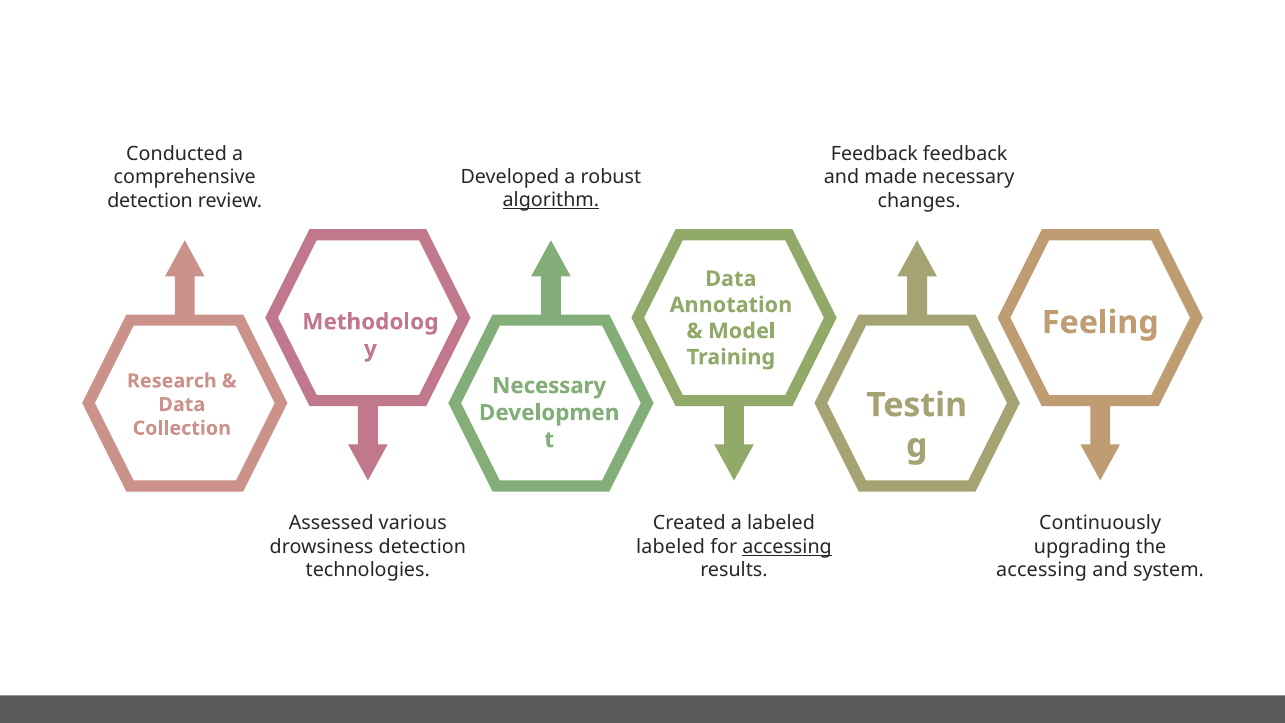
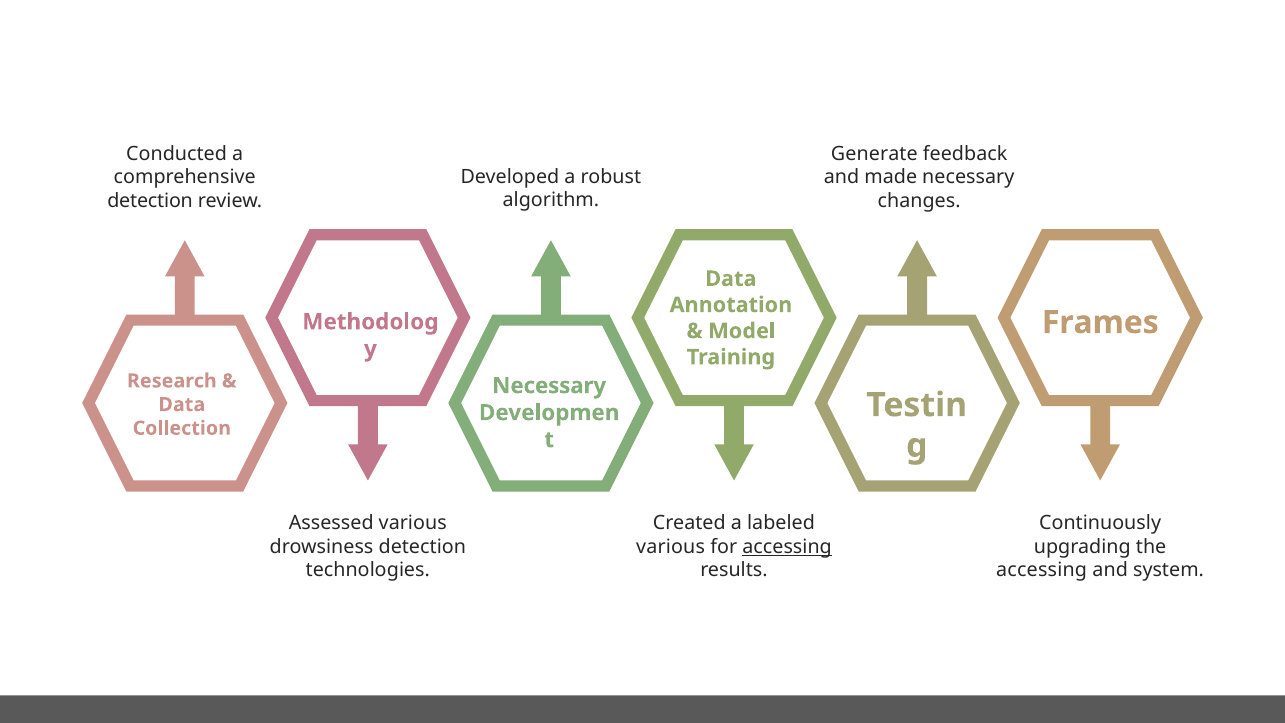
Feedback at (874, 154): Feedback -> Generate
algorithm underline: present -> none
Feeling: Feeling -> Frames
labeled at (671, 547): labeled -> various
